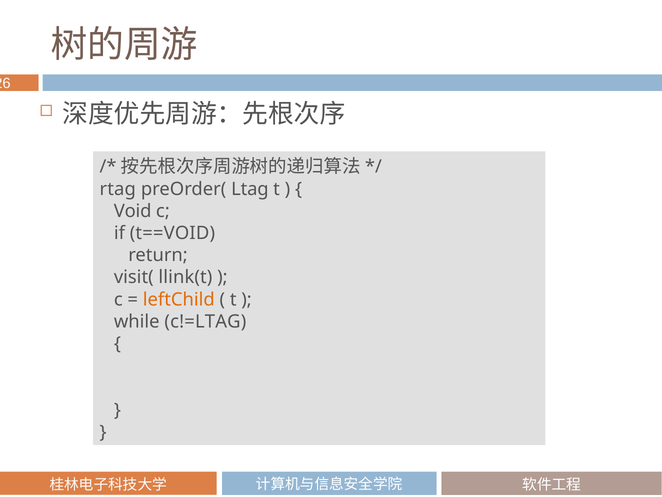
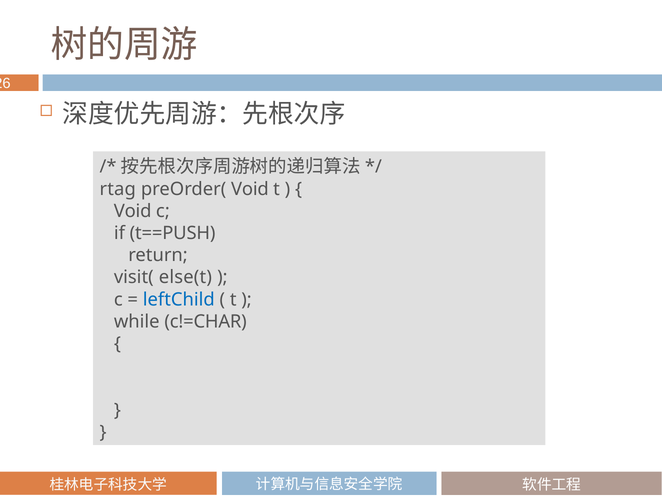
preOrder( Ltag: Ltag -> Void
t==VOID: t==VOID -> t==PUSH
llink(t: llink(t -> else(t
leftChild colour: orange -> blue
c!=LTAG: c!=LTAG -> c!=CHAR
